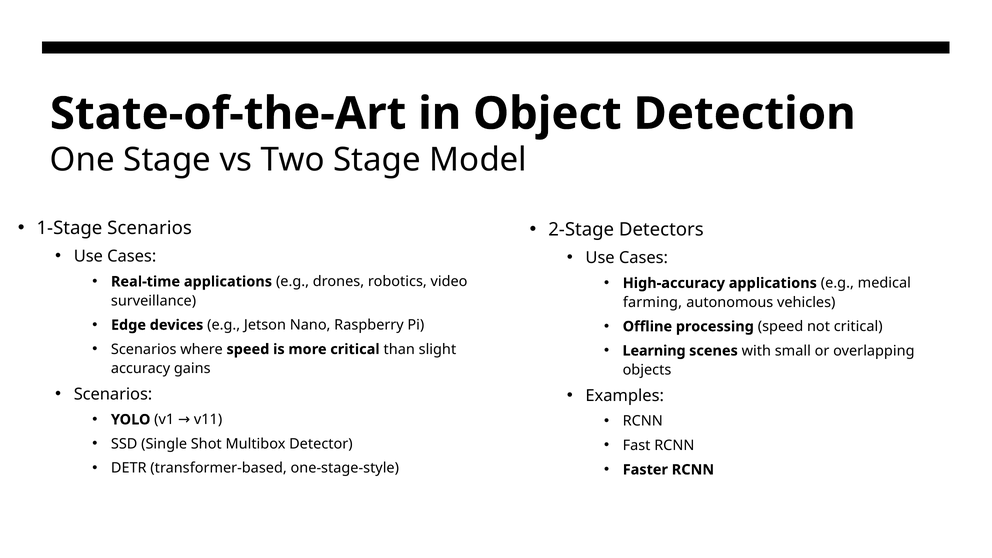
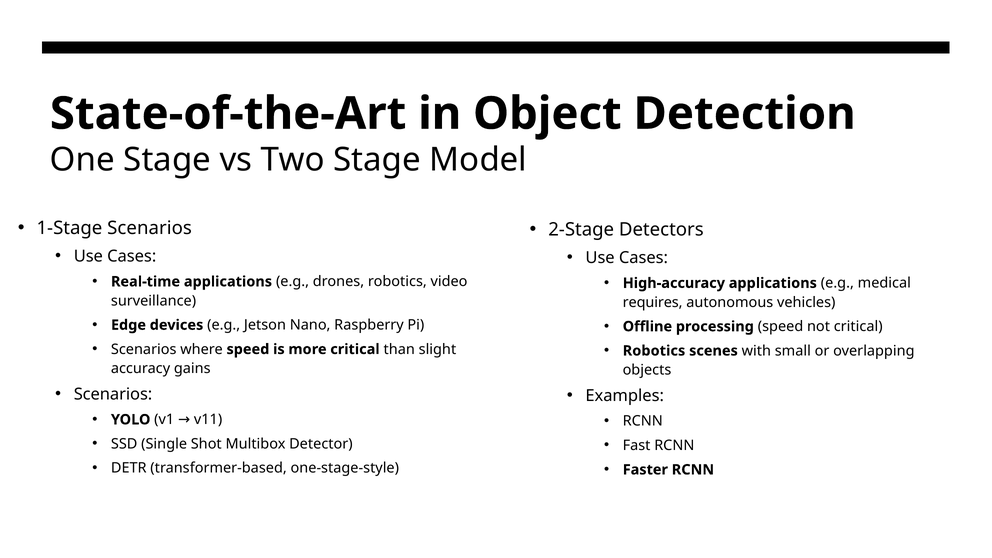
farming: farming -> requires
Learning at (654, 351): Learning -> Robotics
